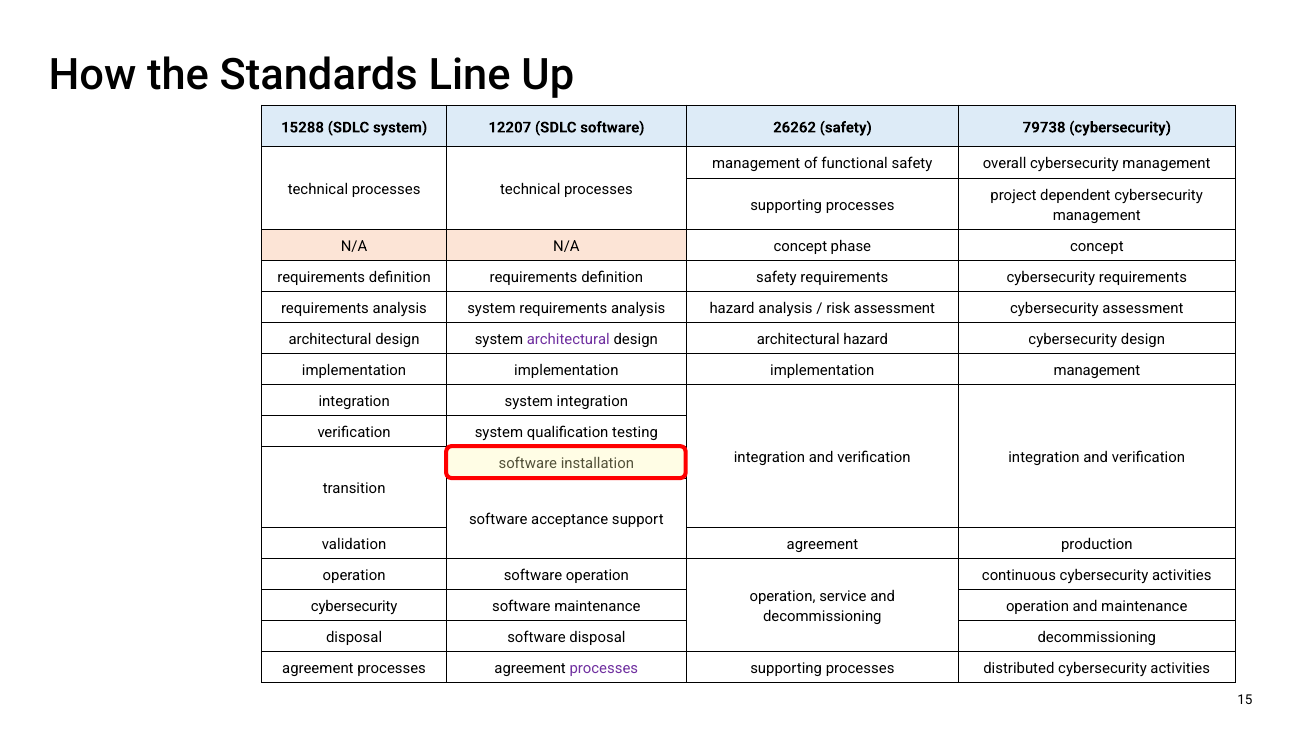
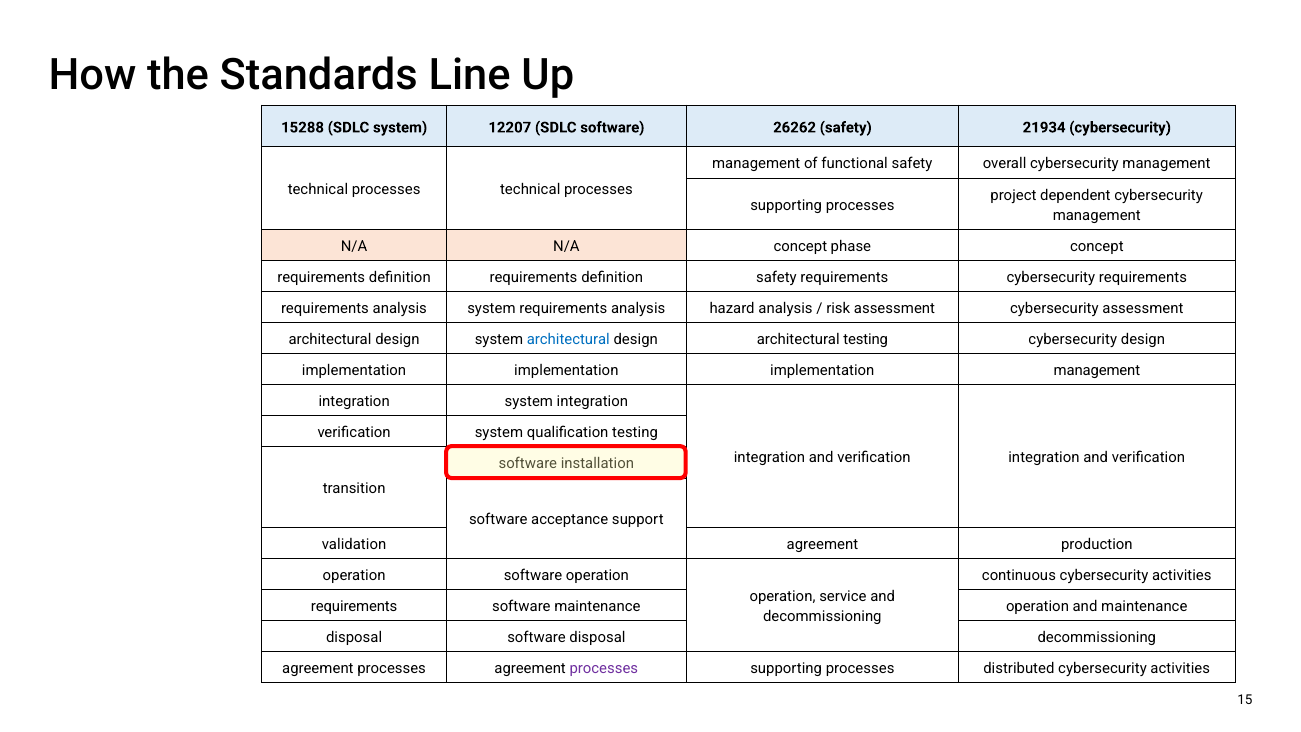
79738: 79738 -> 21934
architectural at (568, 340) colour: purple -> blue
architectural hazard: hazard -> testing
cybersecurity at (354, 606): cybersecurity -> requirements
